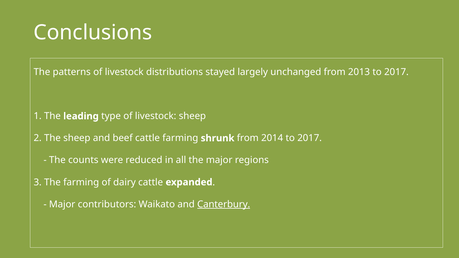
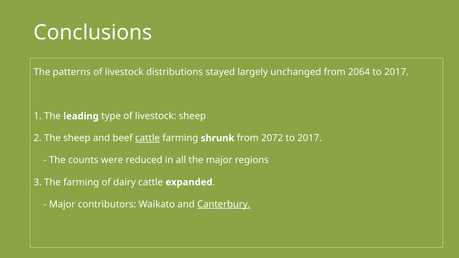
2013: 2013 -> 2064
cattle at (148, 138) underline: none -> present
2014: 2014 -> 2072
